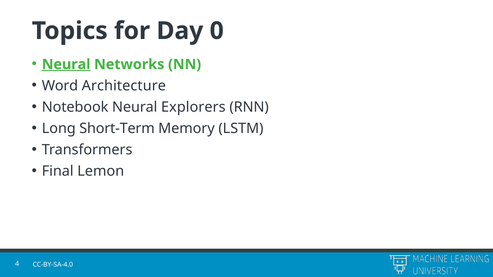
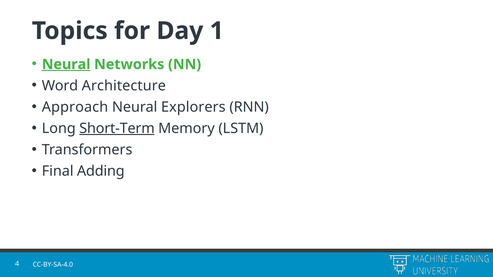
0: 0 -> 1
Notebook: Notebook -> Approach
Short-Term underline: none -> present
Lemon: Lemon -> Adding
